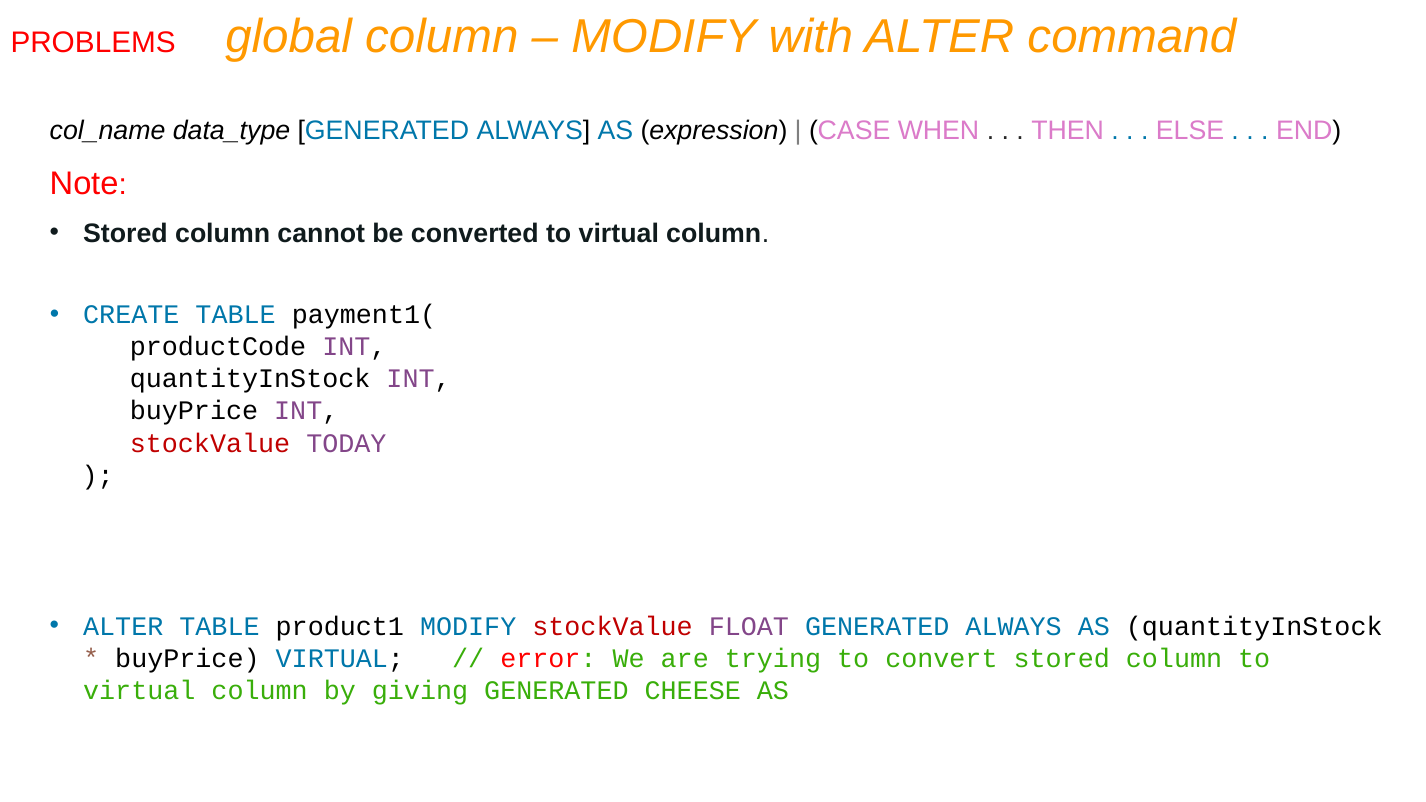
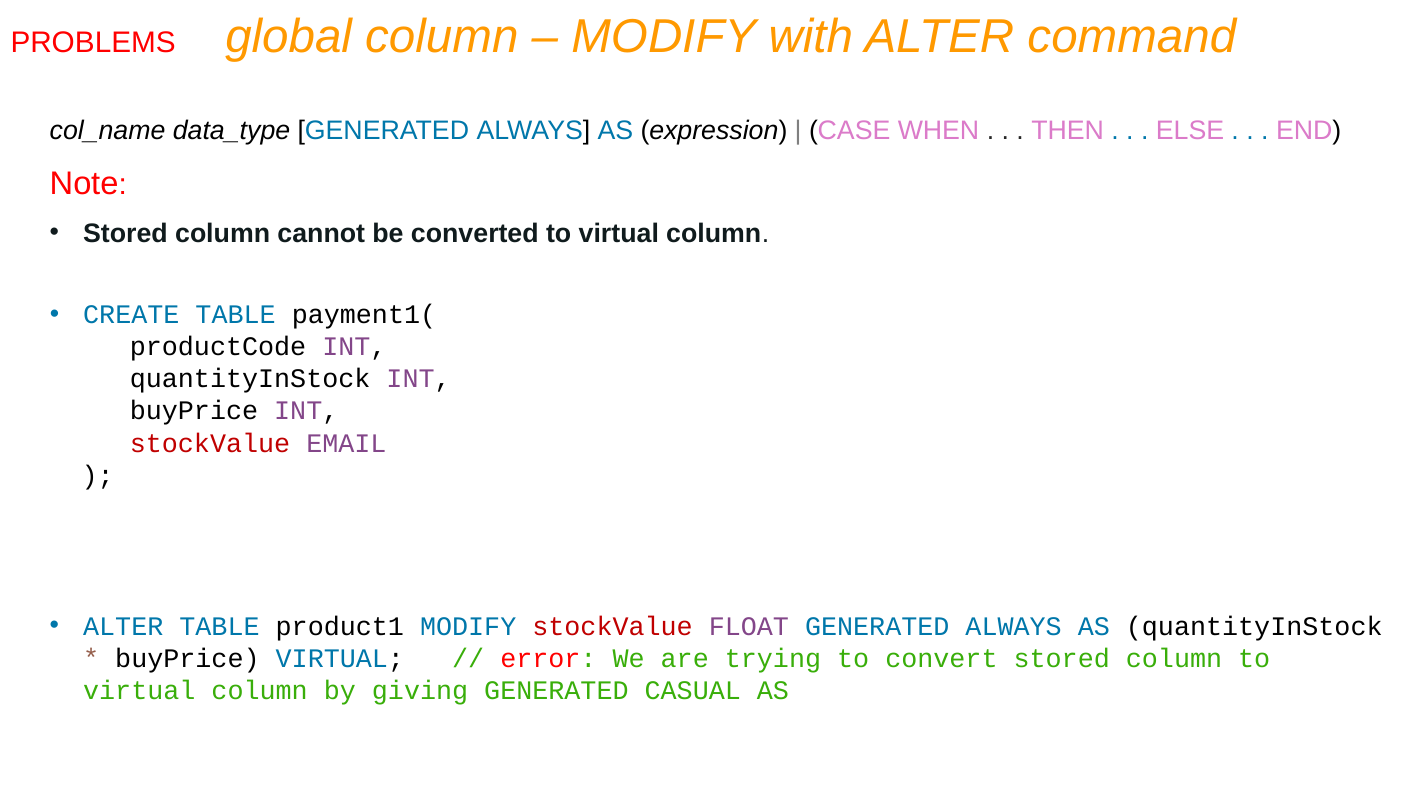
TODAY: TODAY -> EMAIL
CHEESE: CHEESE -> CASUAL
